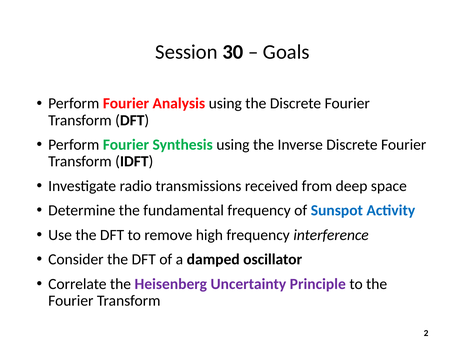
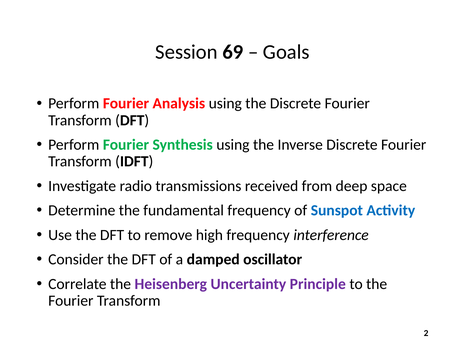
30: 30 -> 69
